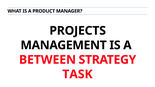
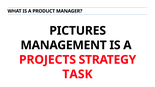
PROJECTS: PROJECTS -> PICTURES
BETWEEN: BETWEEN -> PROJECTS
